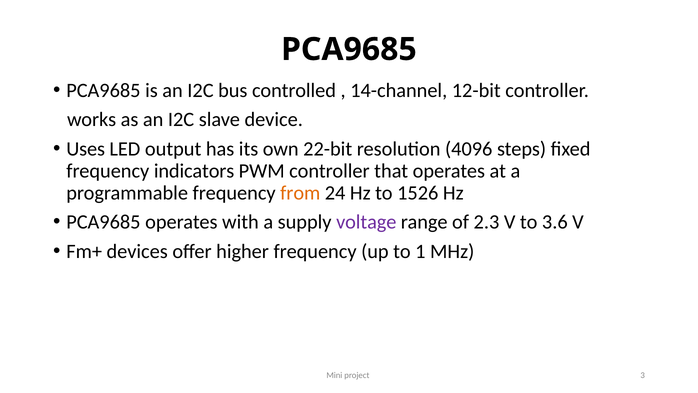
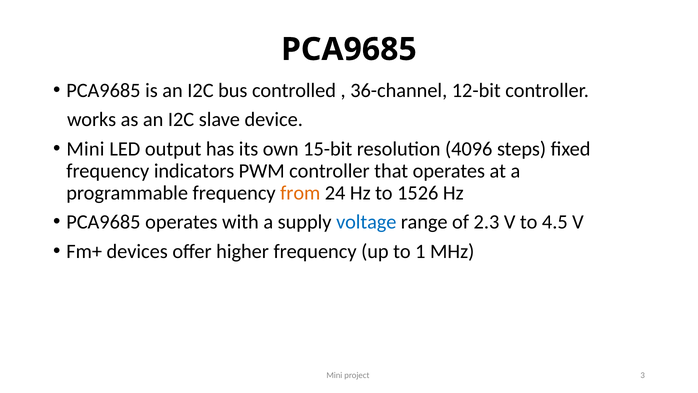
14-channel: 14-channel -> 36-channel
Uses at (86, 149): Uses -> Mini
22-bit: 22-bit -> 15-bit
voltage colour: purple -> blue
3.6: 3.6 -> 4.5
